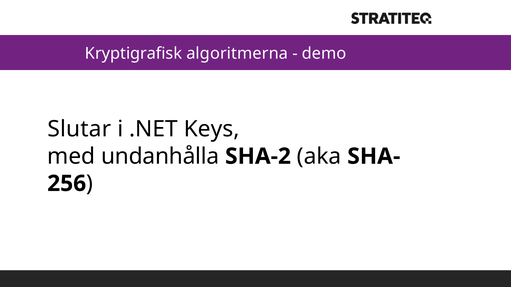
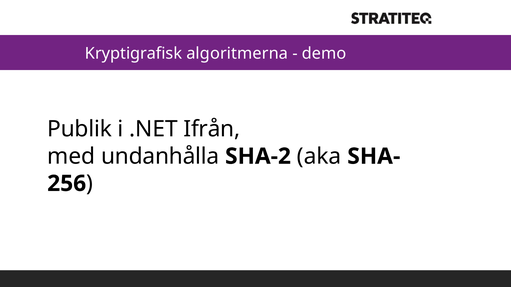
Slutar: Slutar -> Publik
Keys: Keys -> Ifrån
